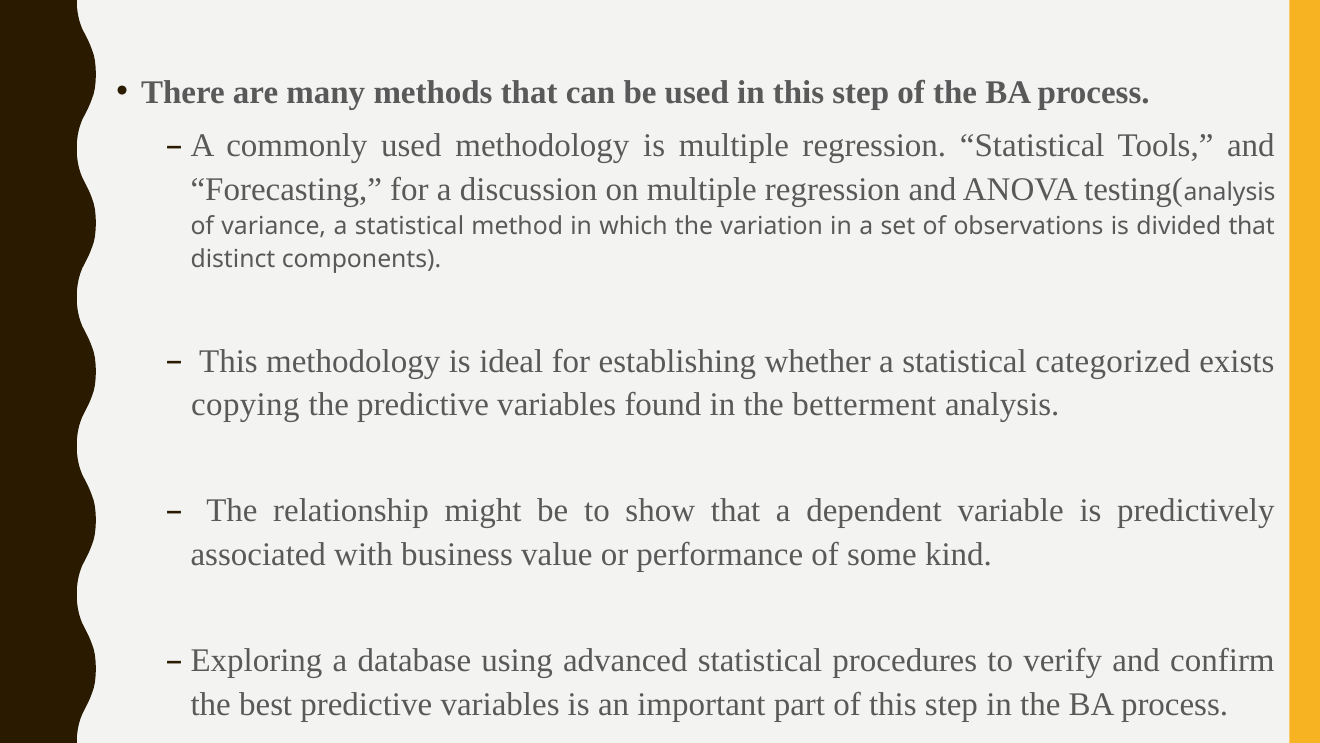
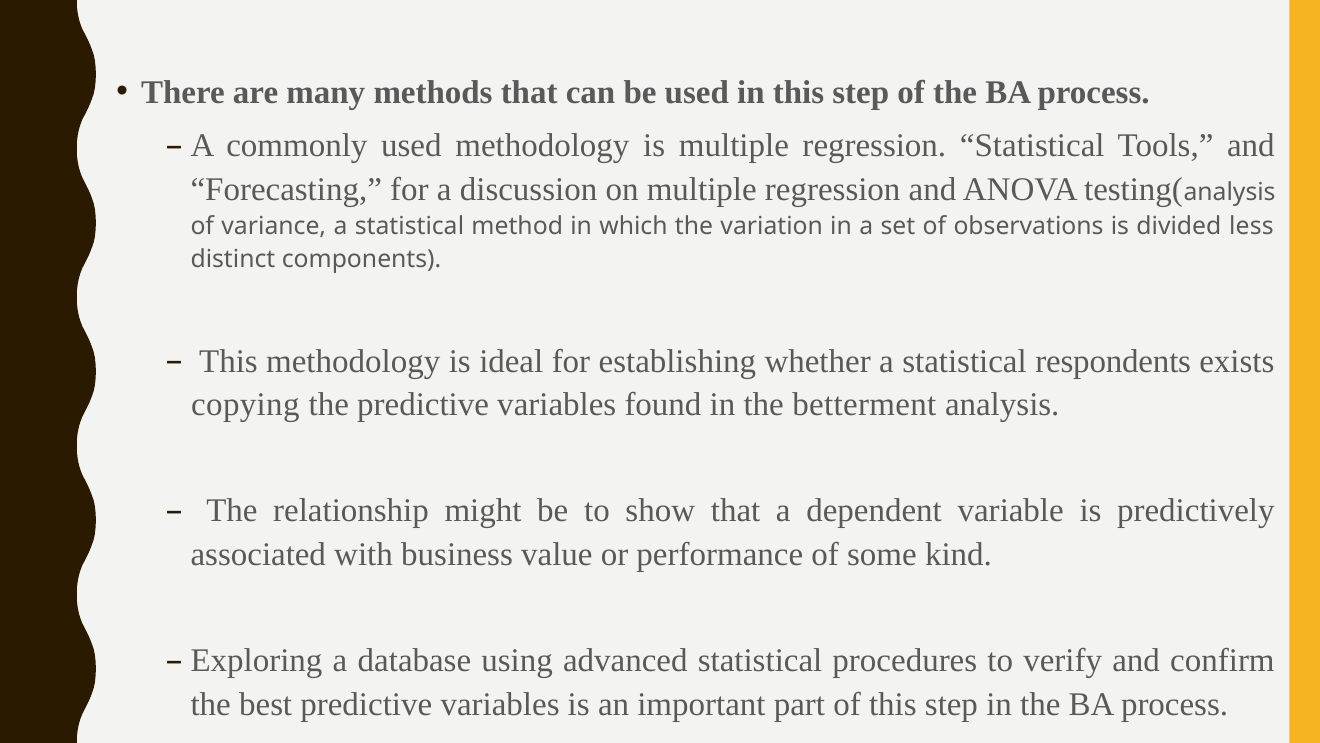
divided that: that -> less
categorized: categorized -> respondents
